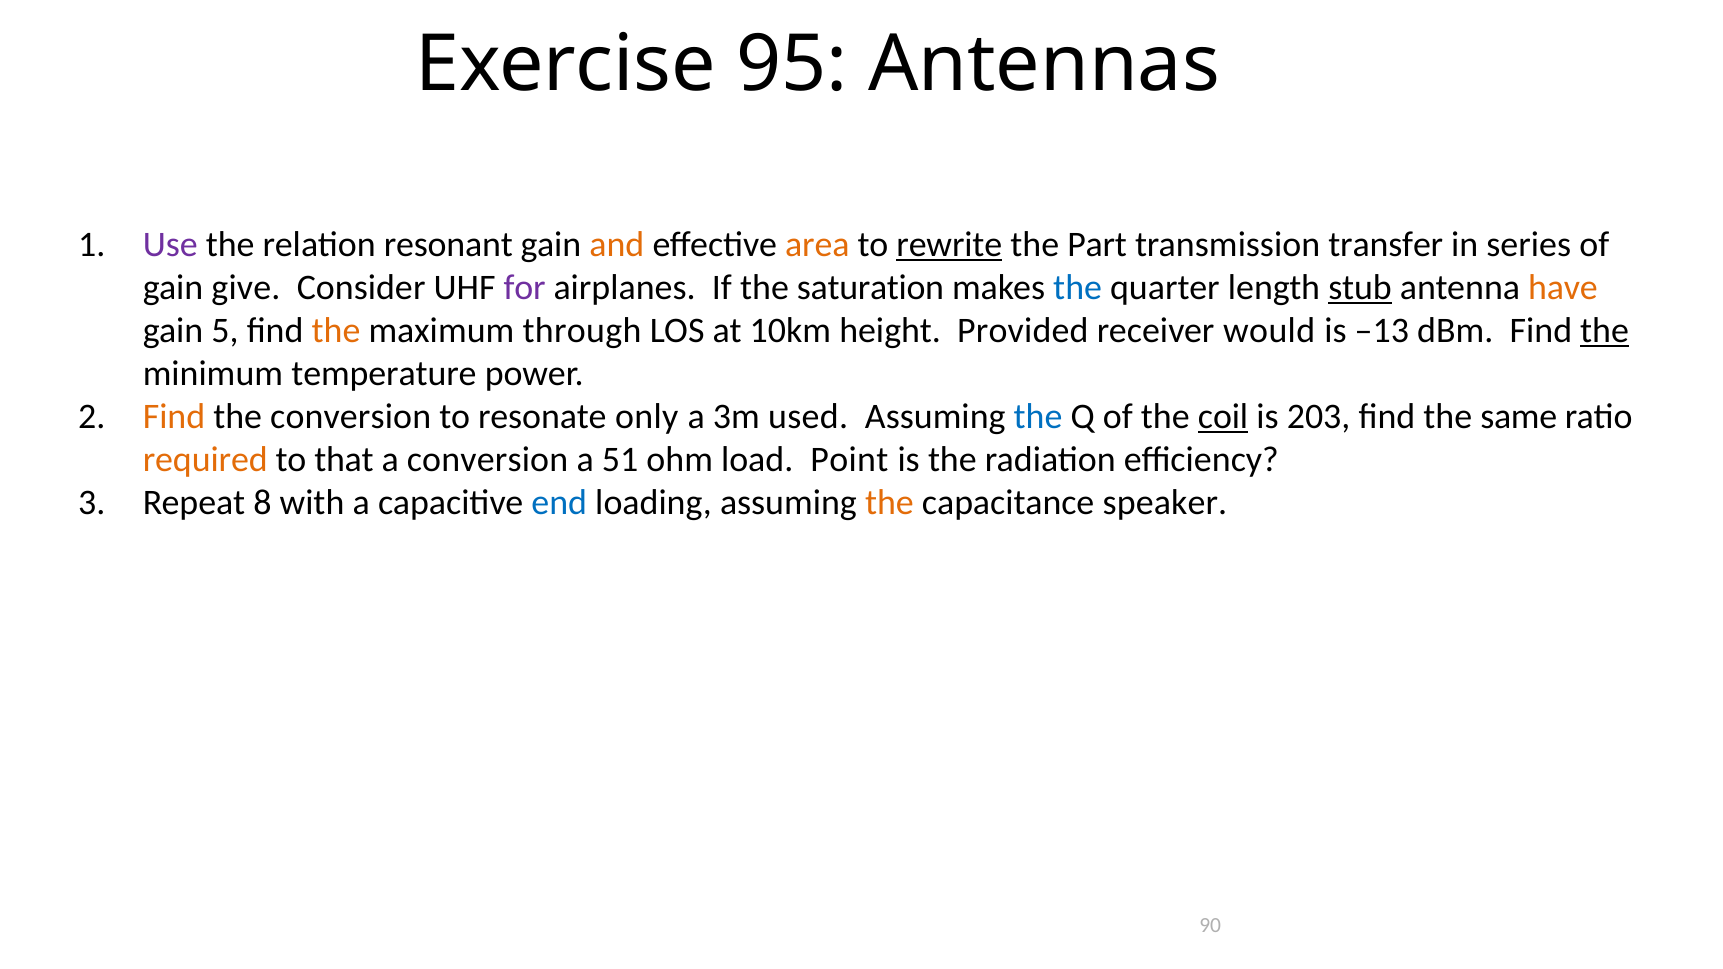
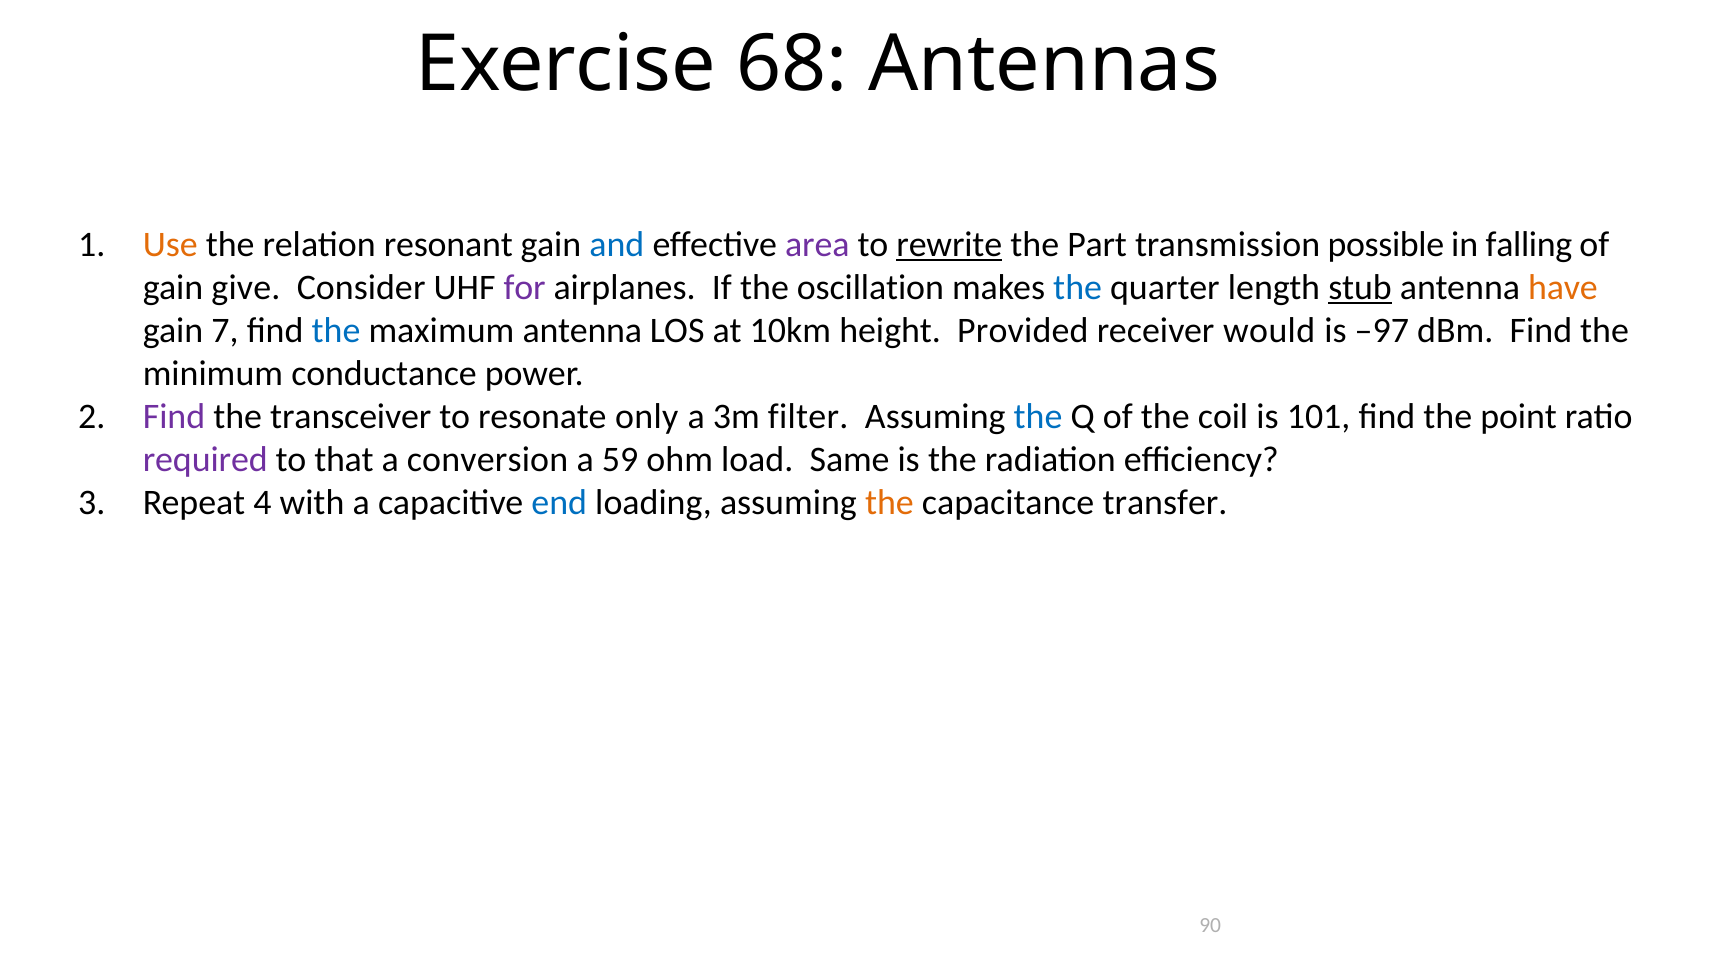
95: 95 -> 68
Use colour: purple -> orange
and colour: orange -> blue
area colour: orange -> purple
transfer: transfer -> possible
series: series -> falling
saturation: saturation -> oscillation
5: 5 -> 7
the at (336, 330) colour: orange -> blue
maximum through: through -> antenna
–13: –13 -> –97
the at (1605, 330) underline: present -> none
temperature: temperature -> conductance
Find at (174, 417) colour: orange -> purple
the conversion: conversion -> transceiver
used: used -> filter
coil underline: present -> none
203: 203 -> 101
same: same -> point
required colour: orange -> purple
51: 51 -> 59
Point: Point -> Same
8: 8 -> 4
speaker: speaker -> transfer
